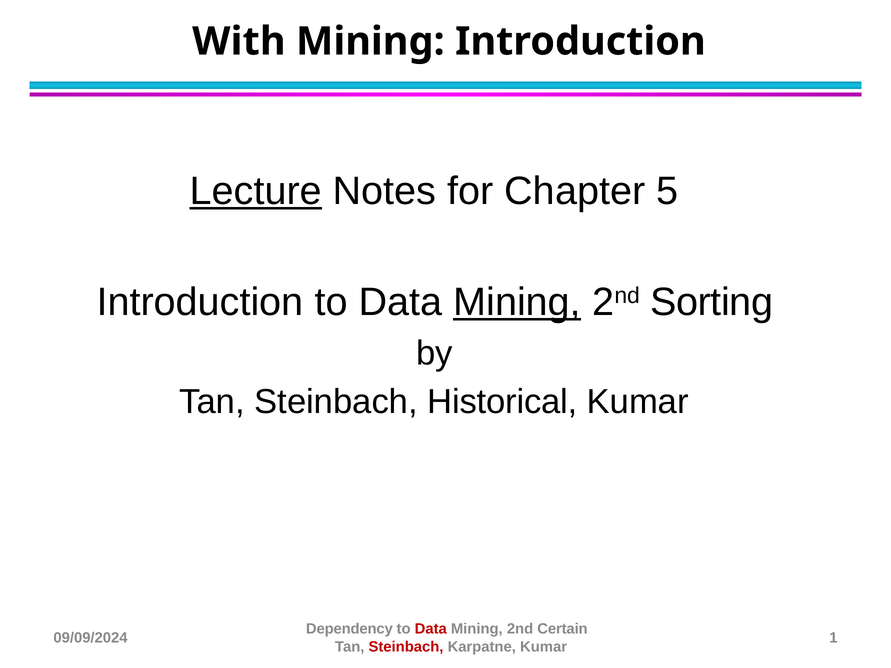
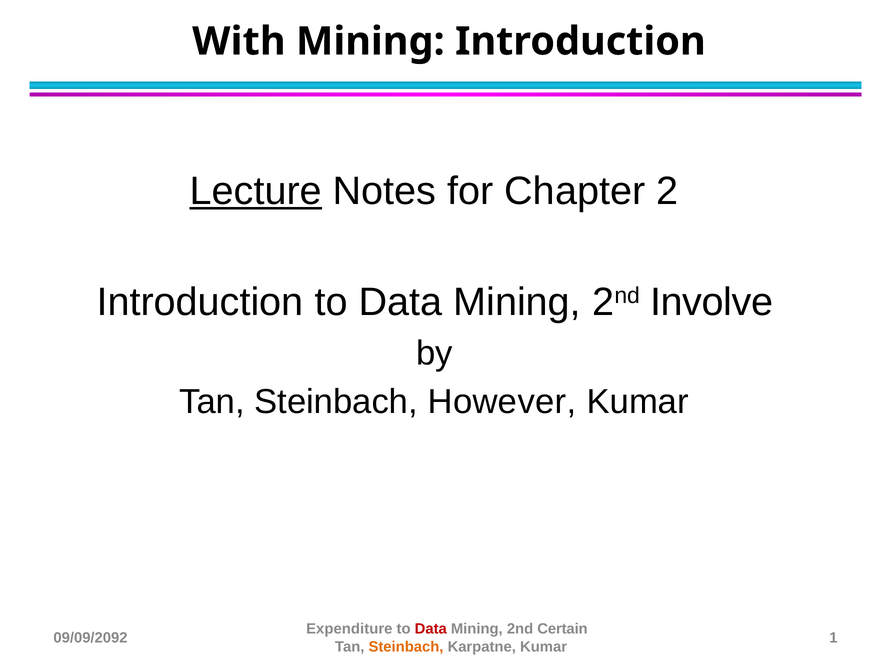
5: 5 -> 2
Mining at (517, 302) underline: present -> none
Sorting: Sorting -> Involve
Historical: Historical -> However
Dependency: Dependency -> Expenditure
09/09/2024: 09/09/2024 -> 09/09/2092
Steinbach at (406, 647) colour: red -> orange
